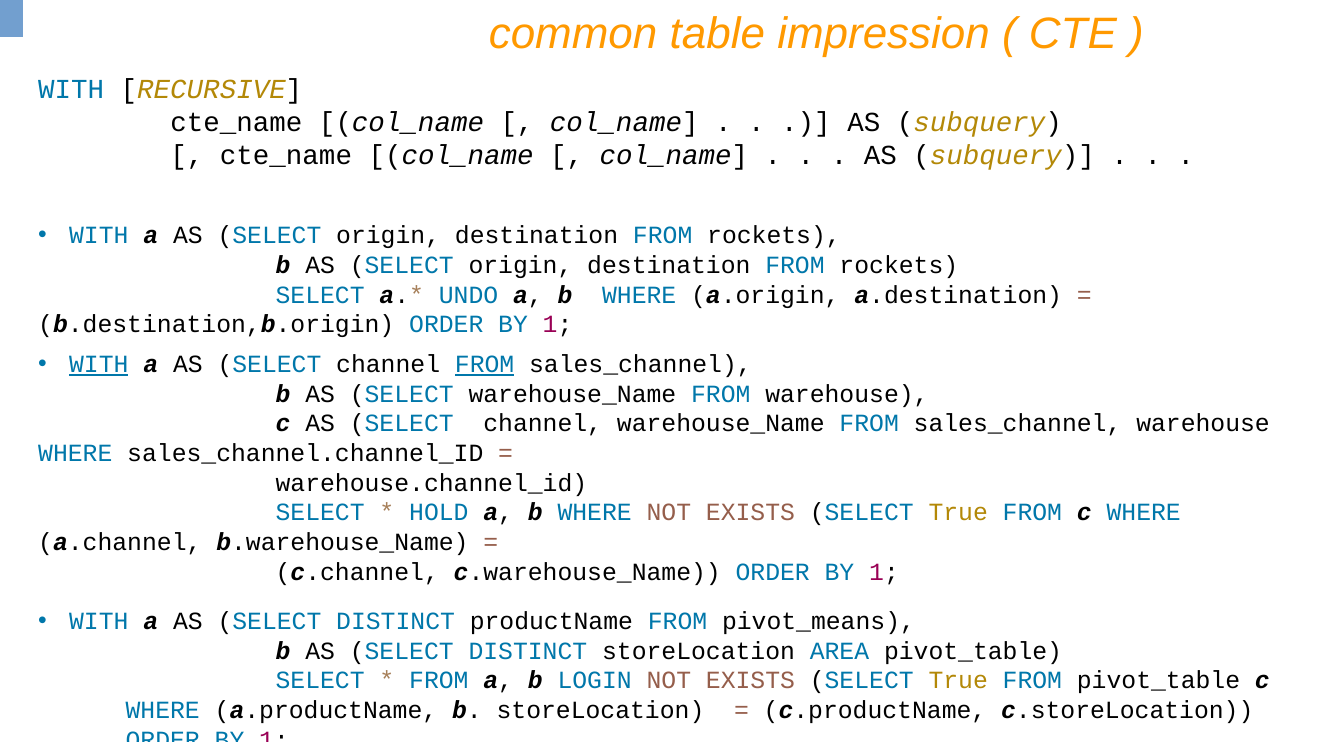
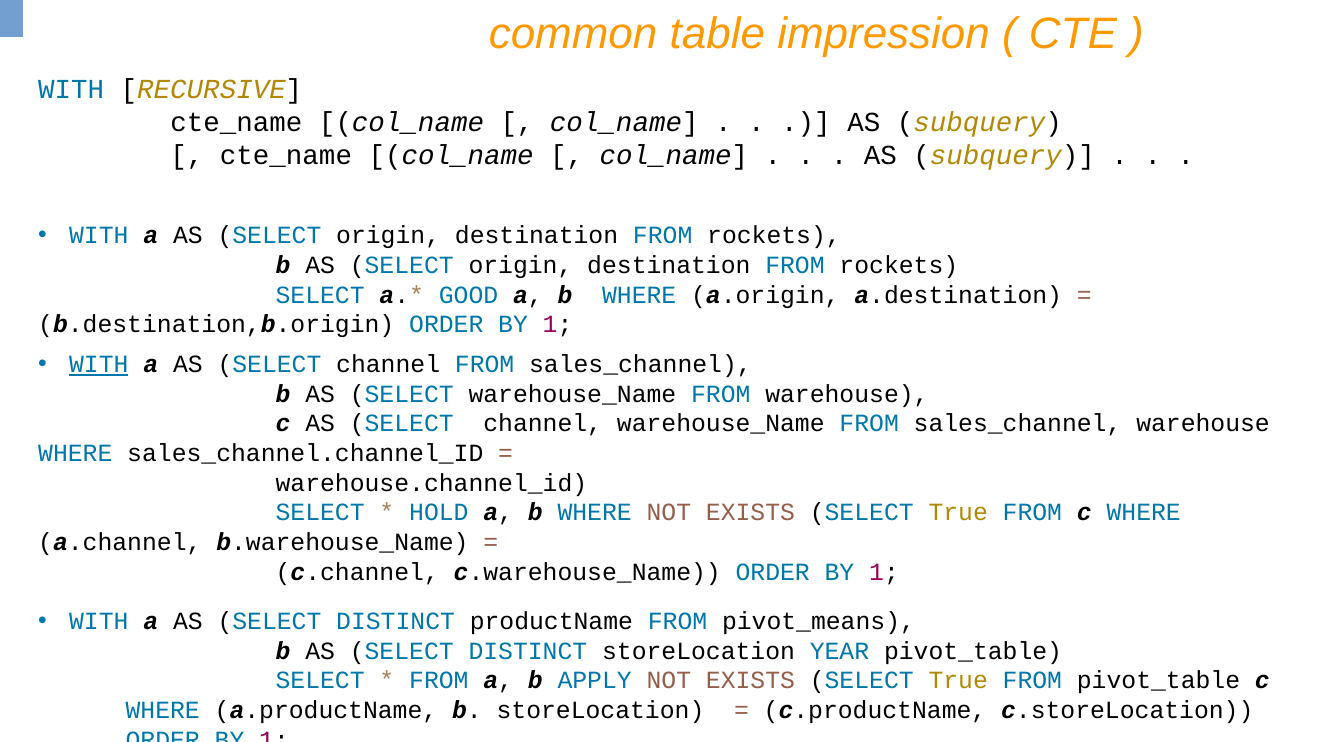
UNDO: UNDO -> GOOD
FROM at (485, 364) underline: present -> none
AREA: AREA -> YEAR
LOGIN: LOGIN -> APPLY
